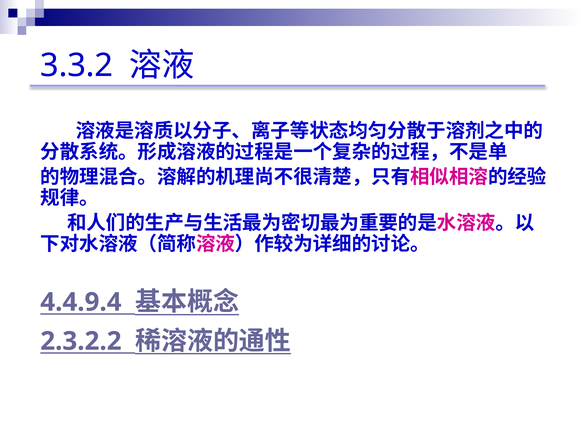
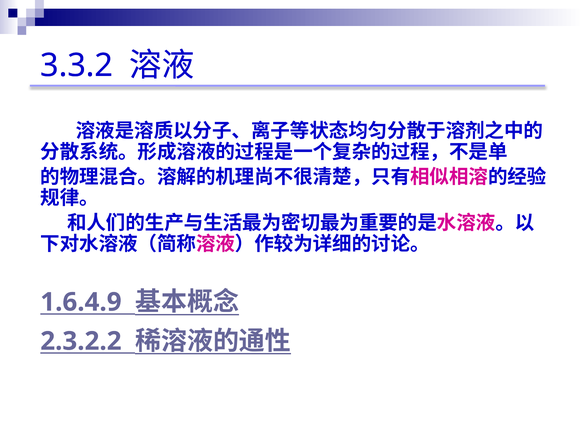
4.4.9.4: 4.4.9.4 -> 1.6.4.9
